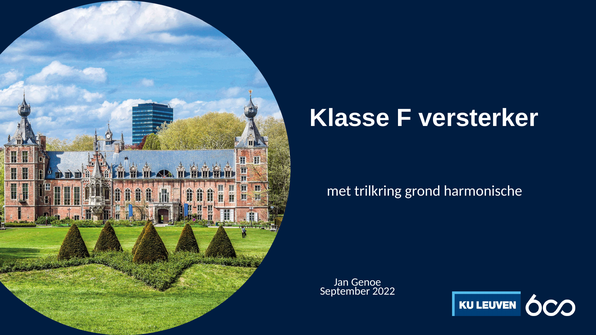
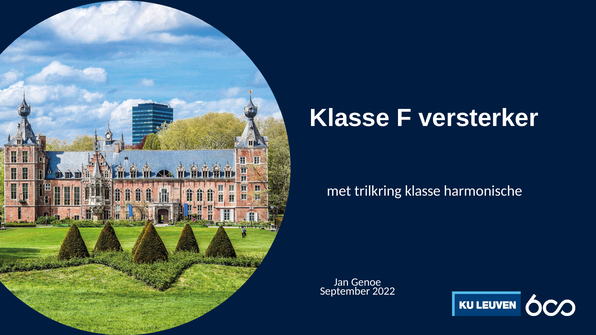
trilkring grond: grond -> klasse
